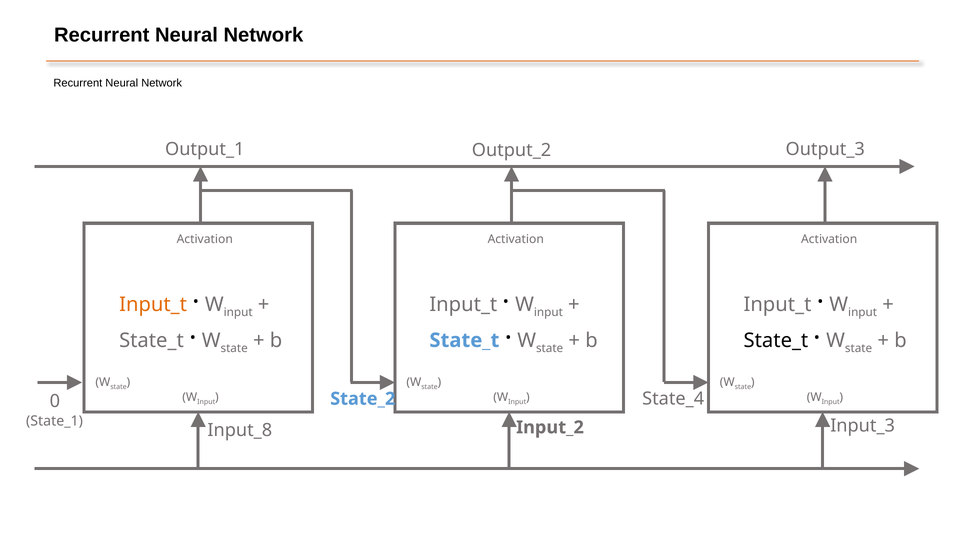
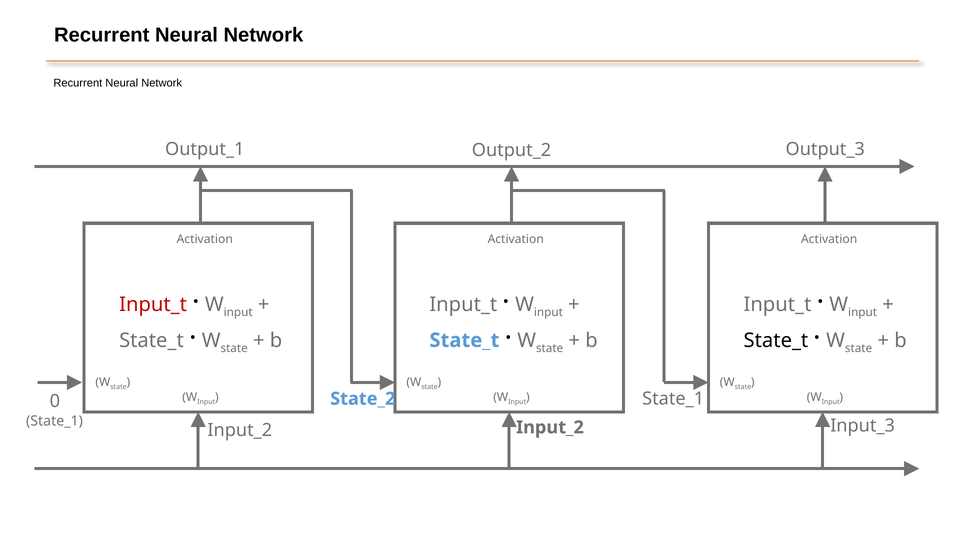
Input_t at (153, 305) colour: orange -> red
State_2 State_4: State_4 -> State_1
Input_8 at (240, 431): Input_8 -> Input_2
